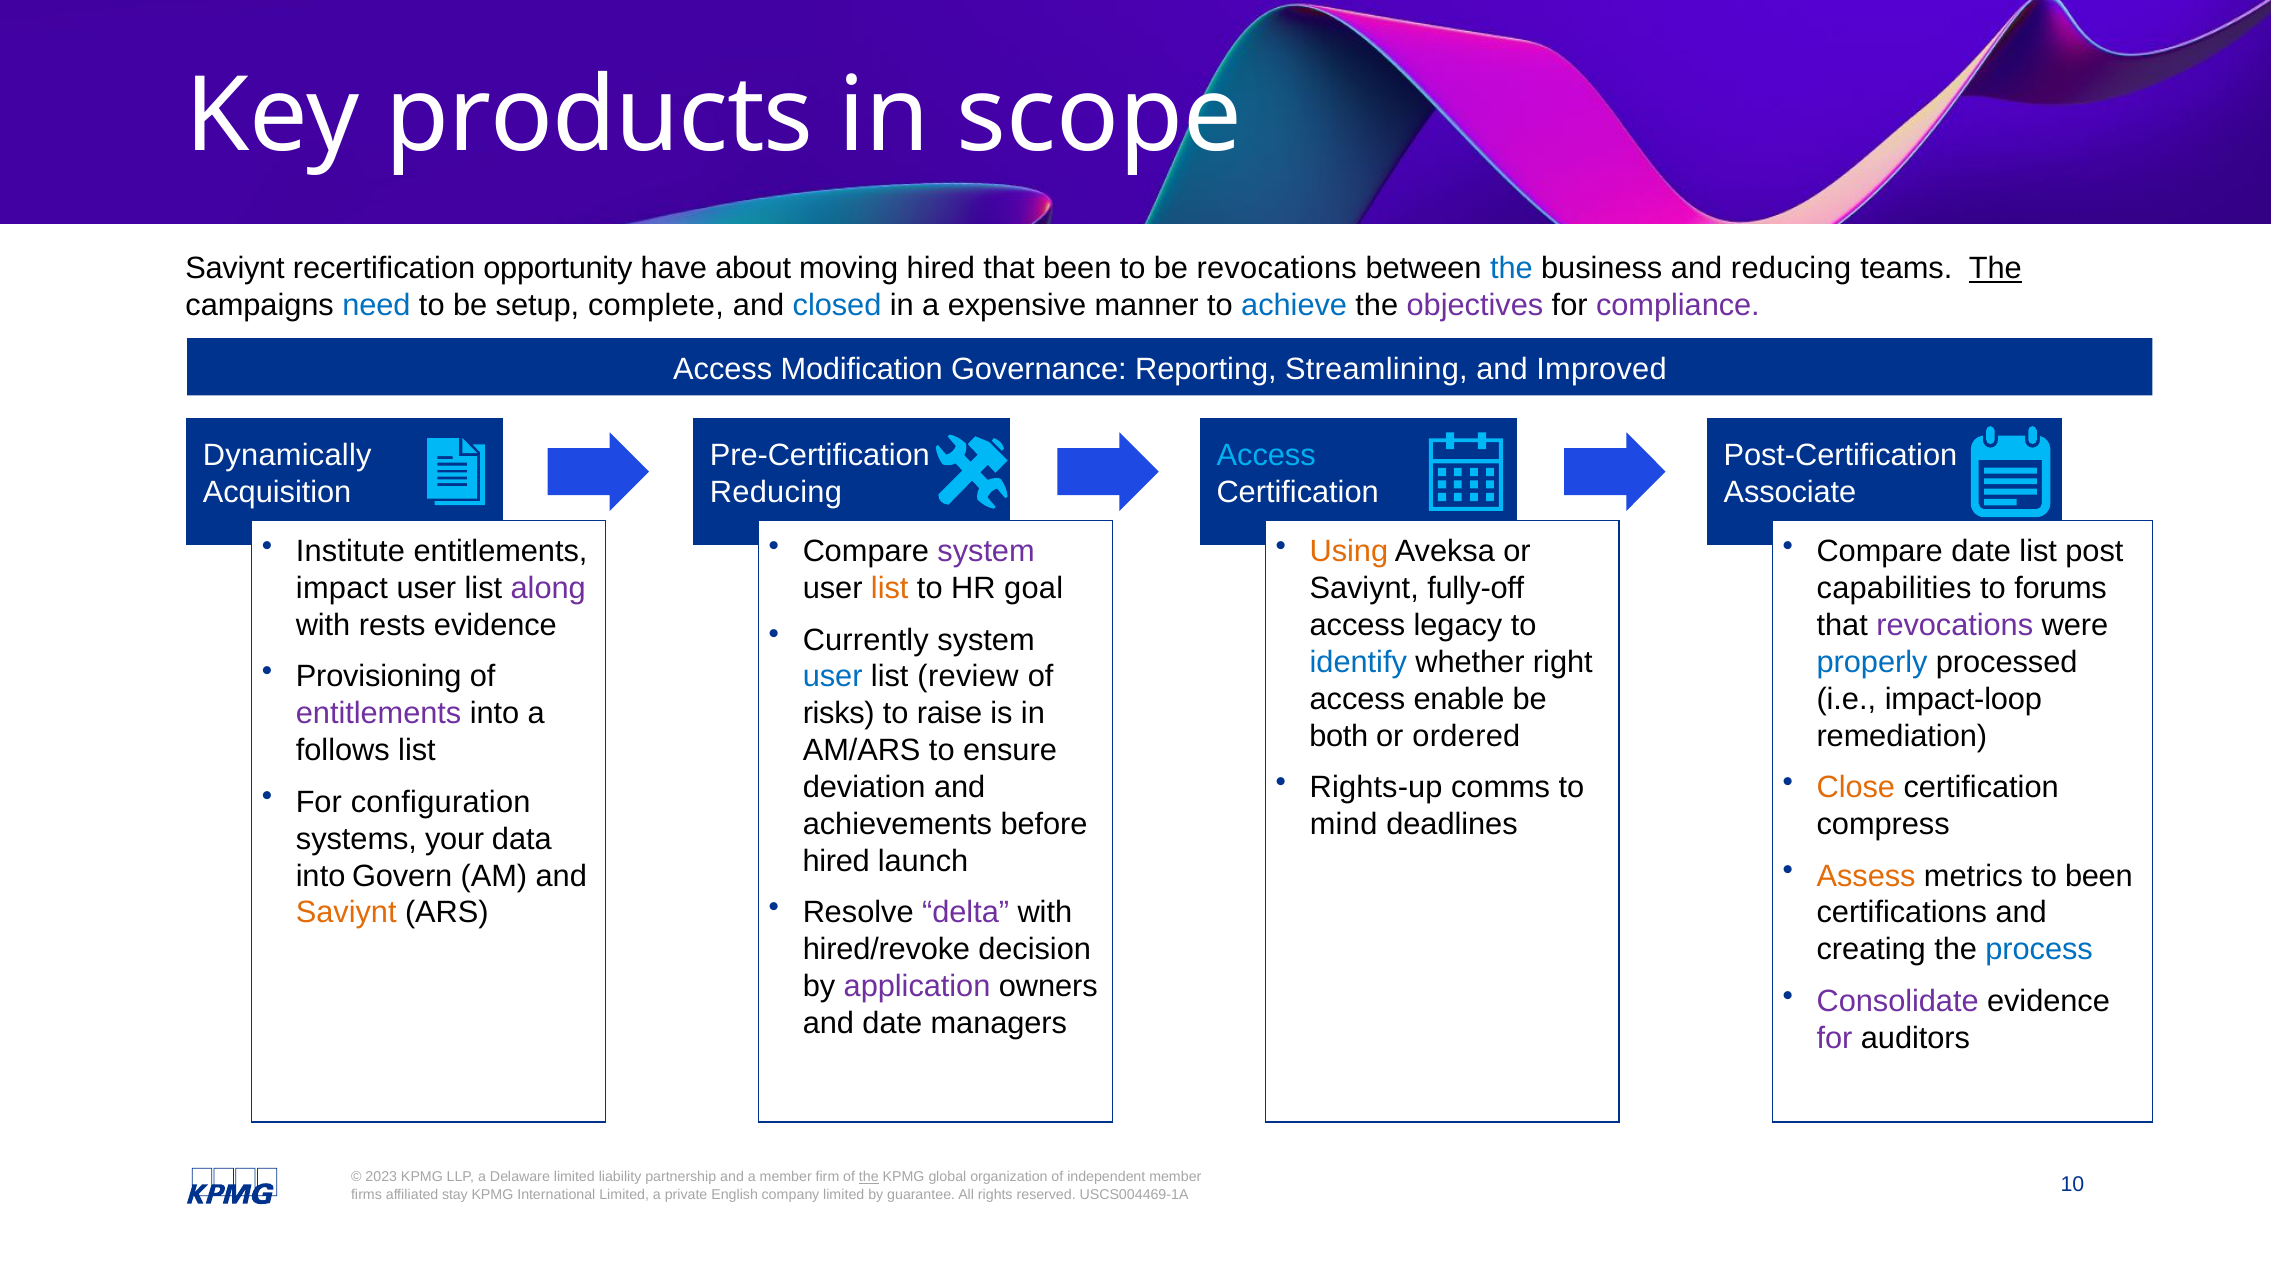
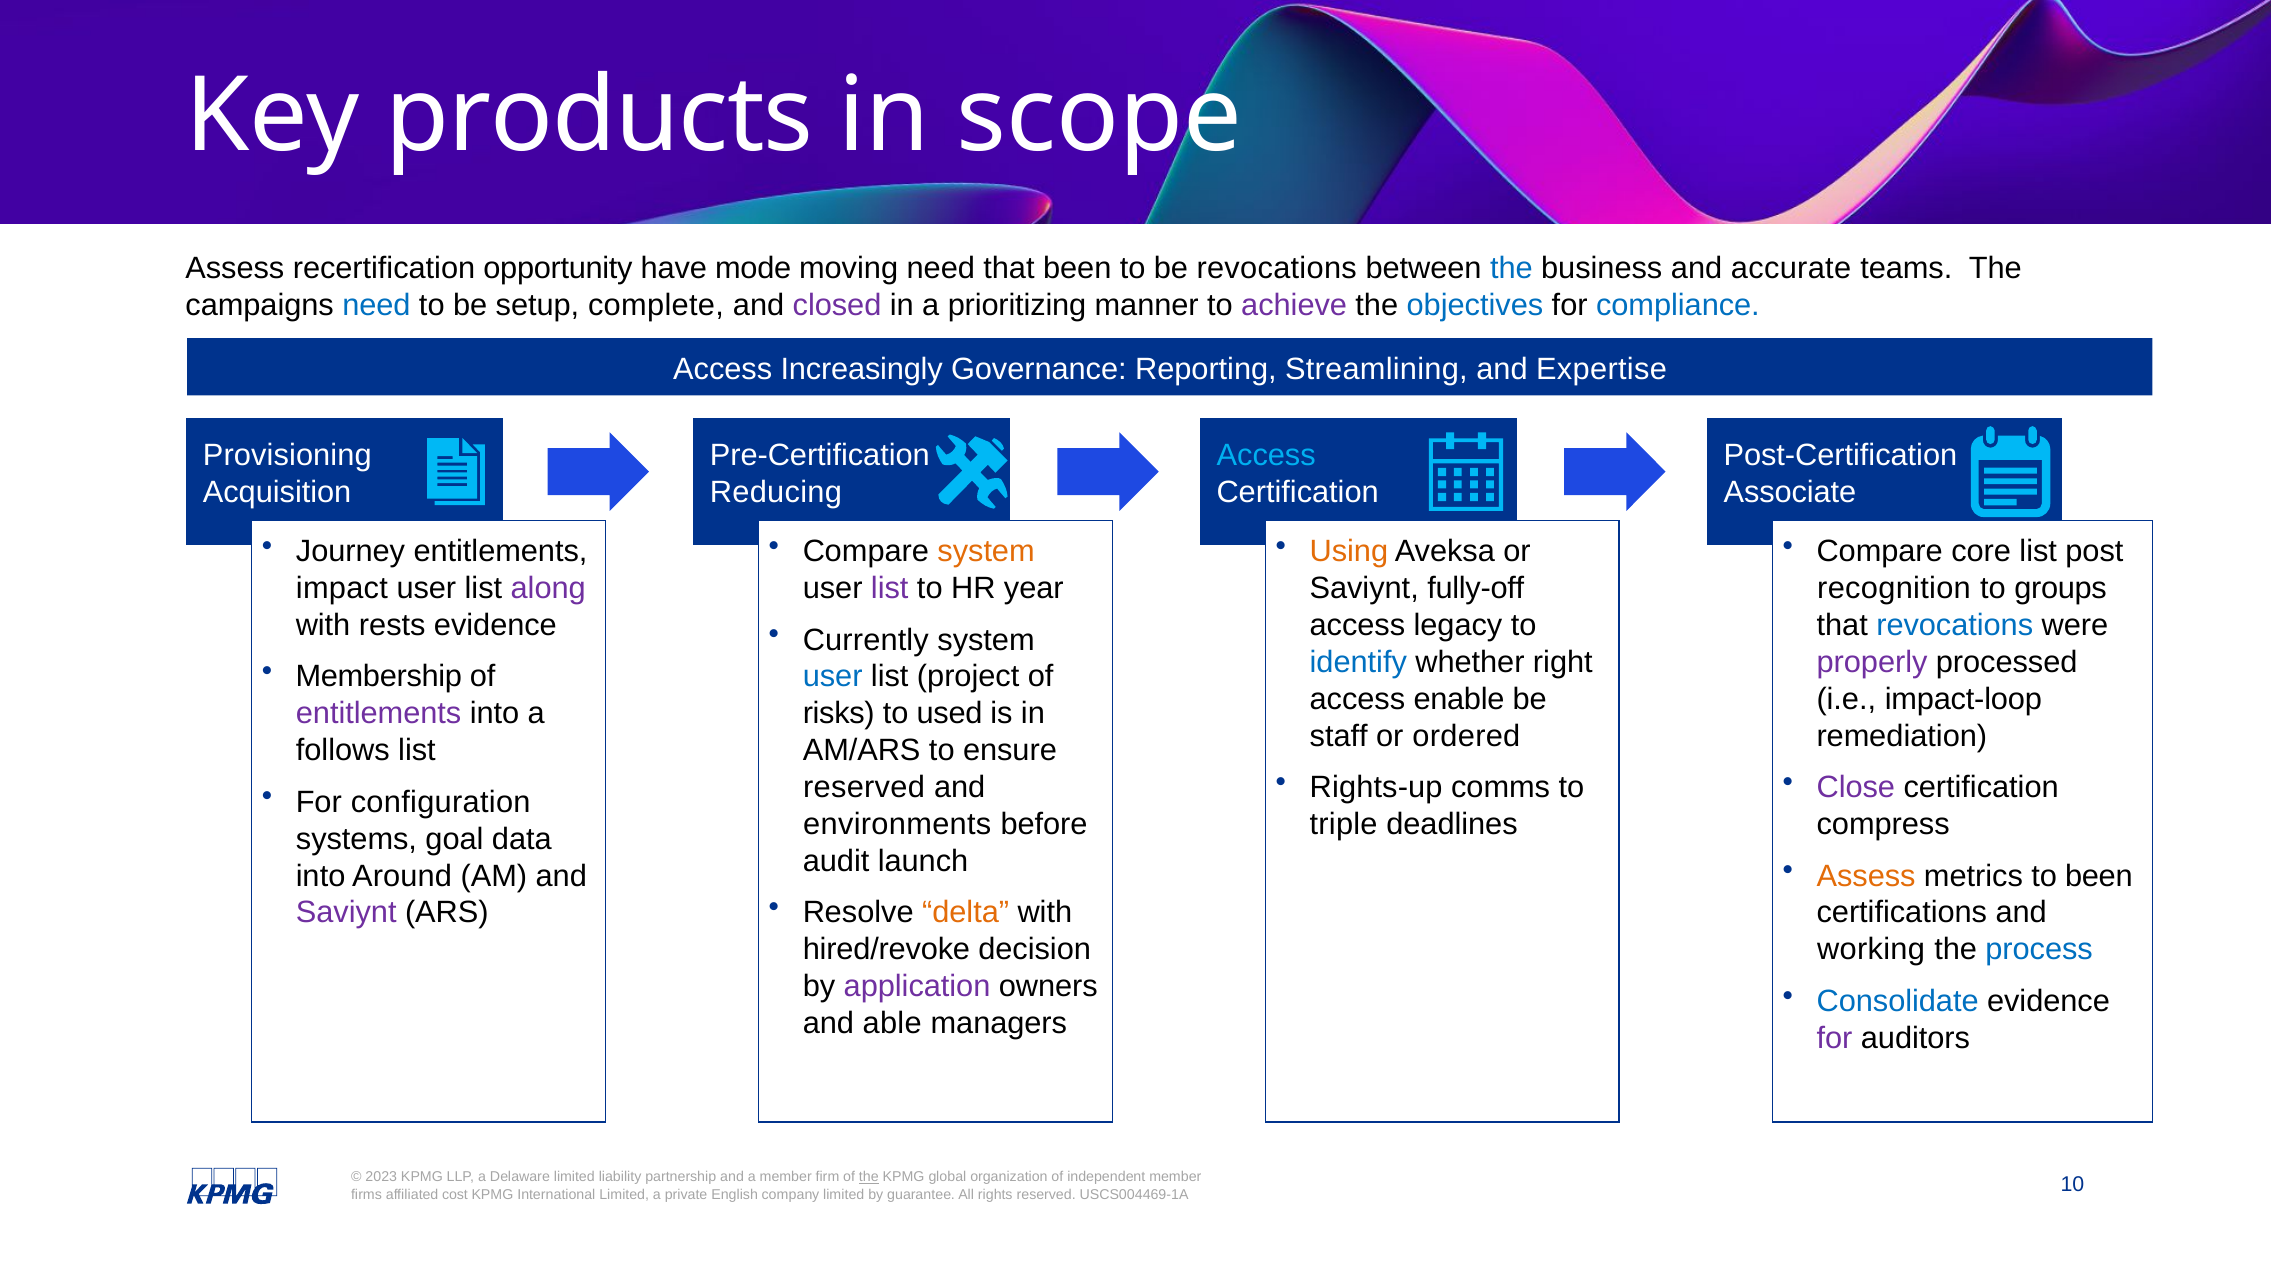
Saviynt at (235, 268): Saviynt -> Assess
about: about -> mode
moving hired: hired -> need
and reducing: reducing -> accurate
The at (1995, 268) underline: present -> none
closed colour: blue -> purple
expensive: expensive -> prioritizing
achieve colour: blue -> purple
objectives colour: purple -> blue
compliance colour: purple -> blue
Modification: Modification -> Increasingly
Improved: Improved -> Expertise
Dynamically: Dynamically -> Provisioning
Institute: Institute -> Journey
system at (986, 551) colour: purple -> orange
Compare date: date -> core
list at (890, 588) colour: orange -> purple
goal: goal -> year
capabilities: capabilities -> recognition
forums: forums -> groups
revocations at (1955, 625) colour: purple -> blue
properly colour: blue -> purple
Provisioning: Provisioning -> Membership
review: review -> project
raise: raise -> used
both: both -> staff
Close colour: orange -> purple
deviation at (864, 787): deviation -> reserved
achievements: achievements -> environments
mind: mind -> triple
your: your -> goal
hired at (836, 861): hired -> audit
Govern: Govern -> Around
delta colour: purple -> orange
Saviynt at (346, 912) colour: orange -> purple
creating: creating -> working
Consolidate colour: purple -> blue
and date: date -> able
stay: stay -> cost
